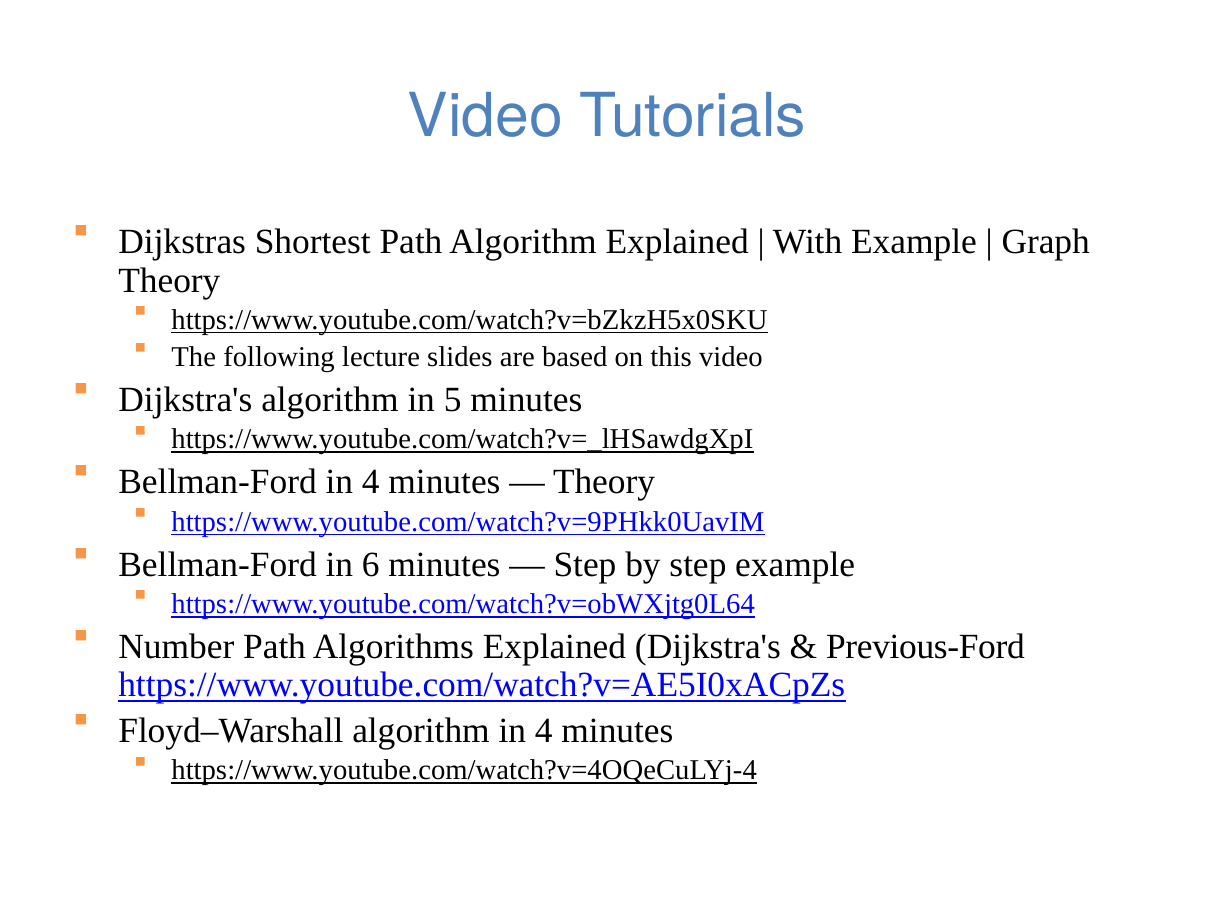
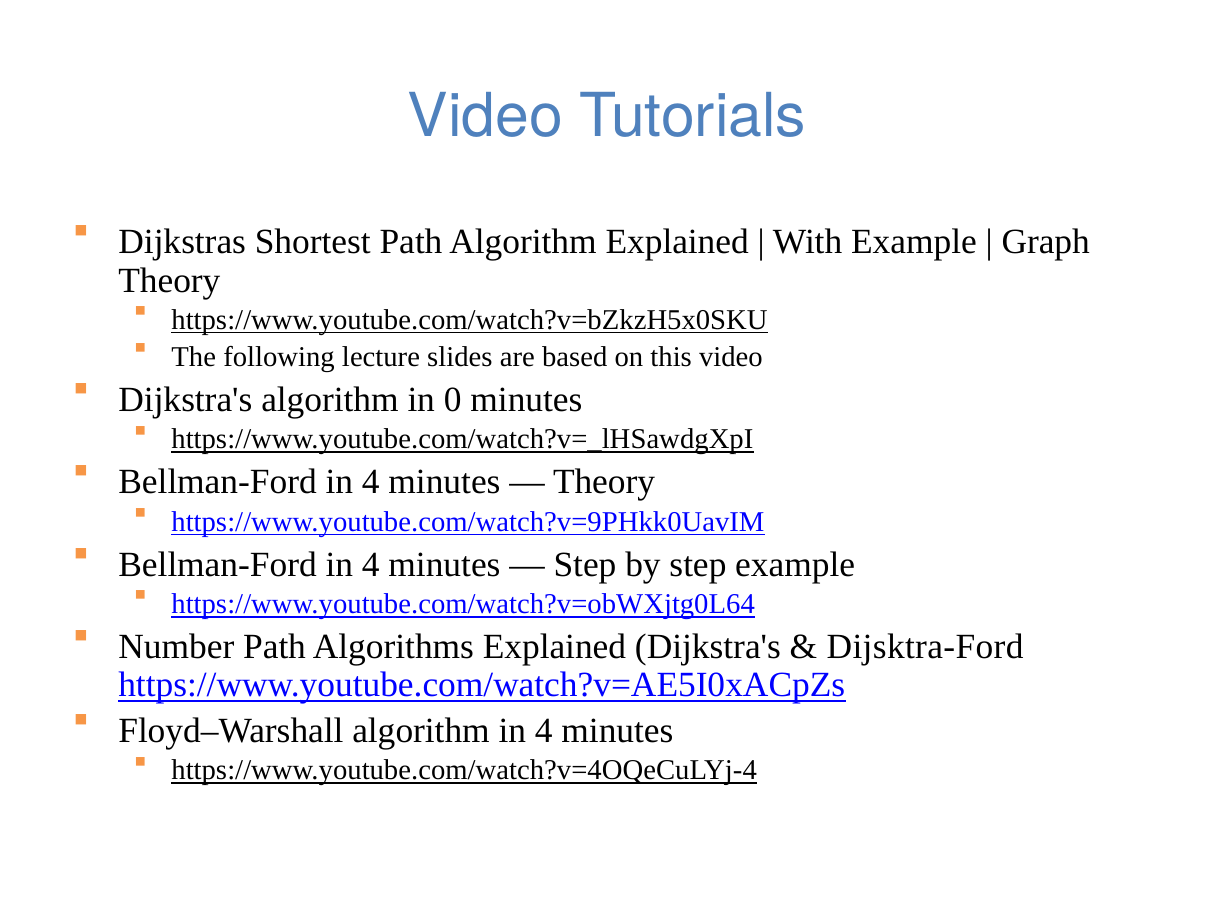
5: 5 -> 0
6 at (371, 565): 6 -> 4
Previous-Ford: Previous-Ford -> Dijsktra-Ford
